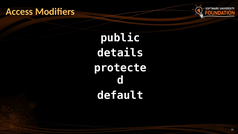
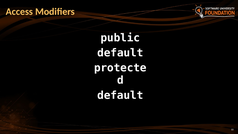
details at (120, 53): details -> default
